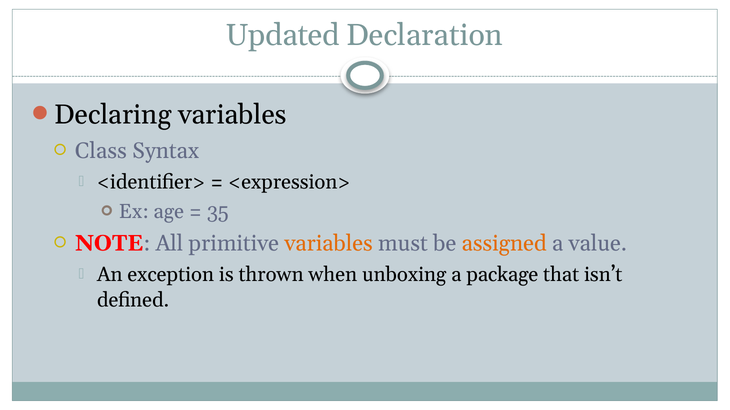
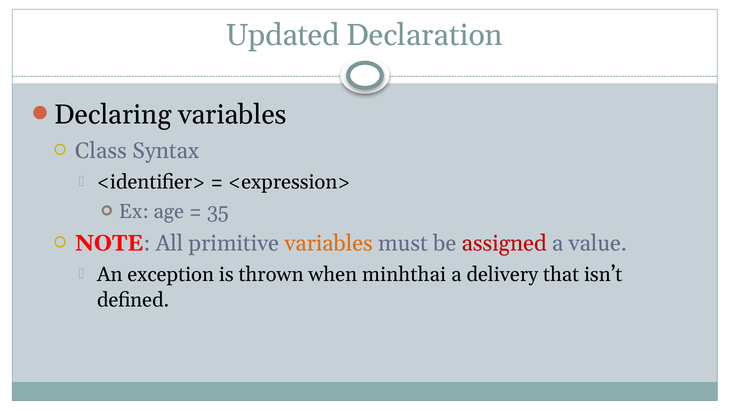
assigned colour: orange -> red
unboxing: unboxing -> minhthai
package: package -> delivery
